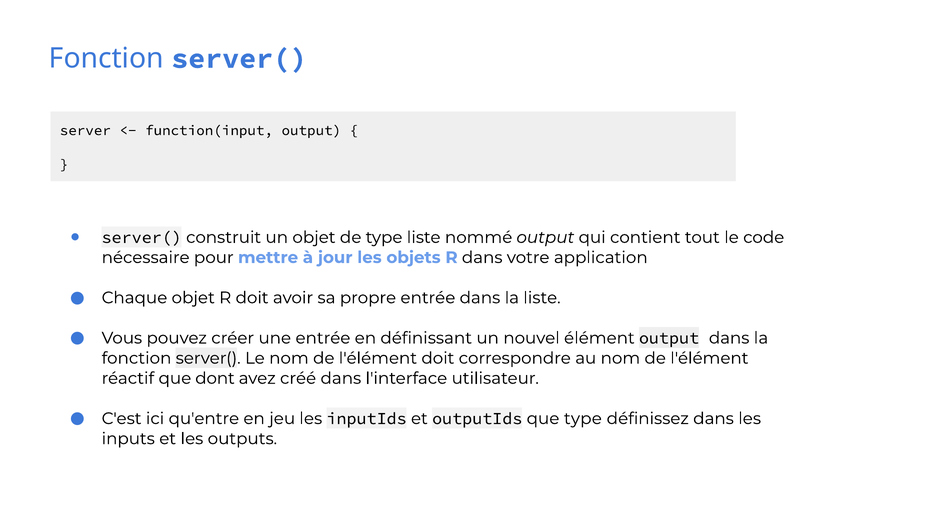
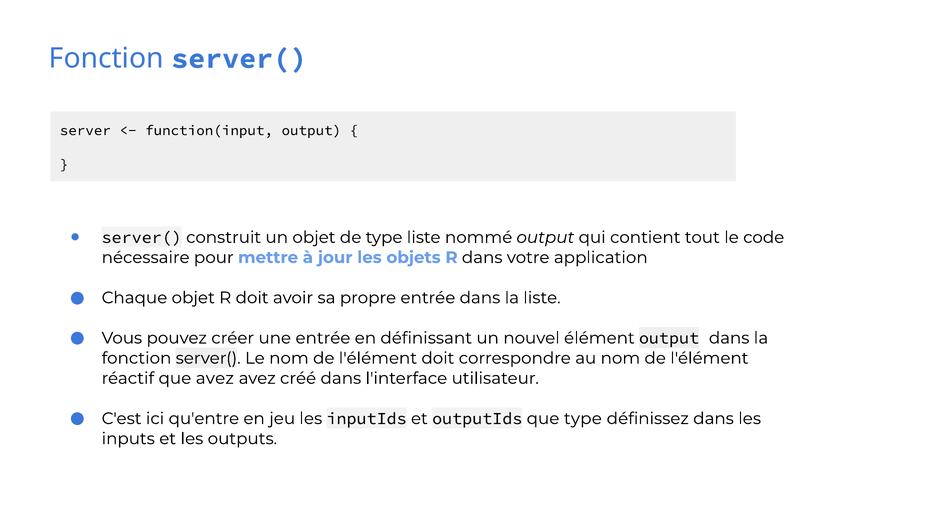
que dont: dont -> avez
